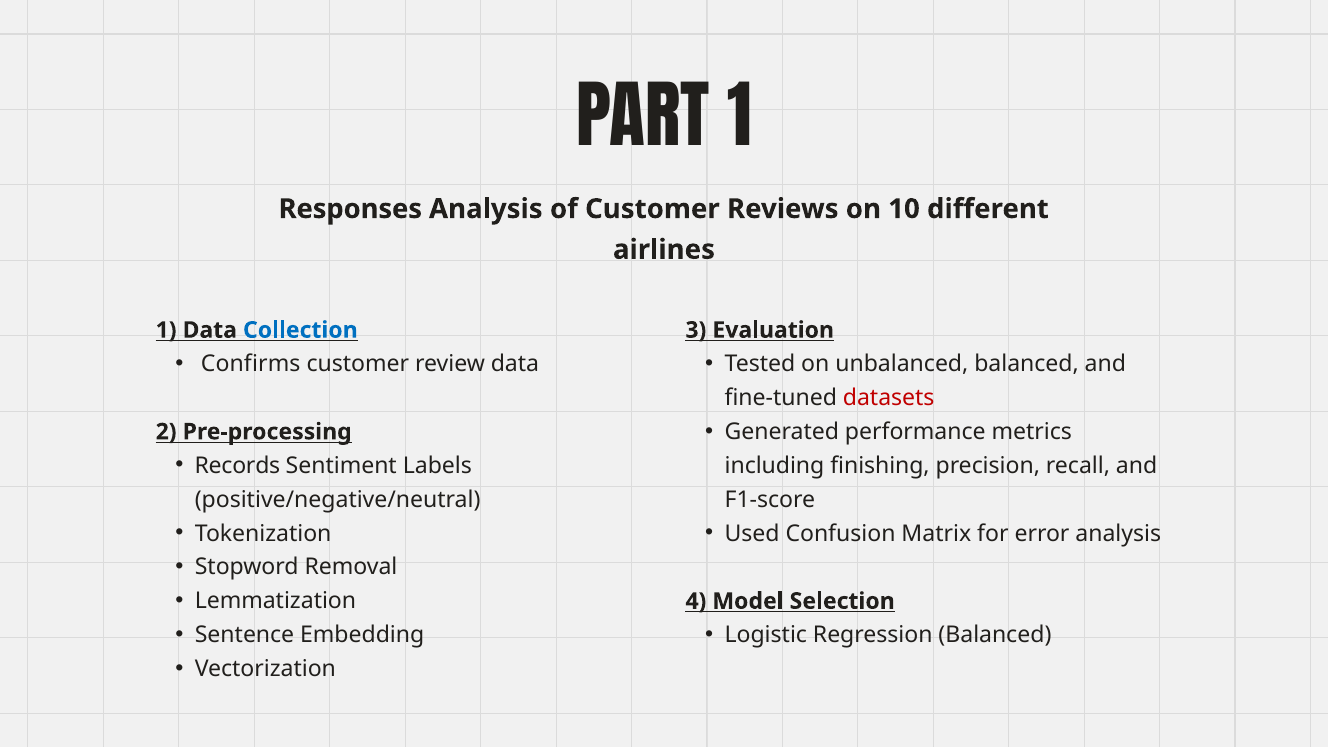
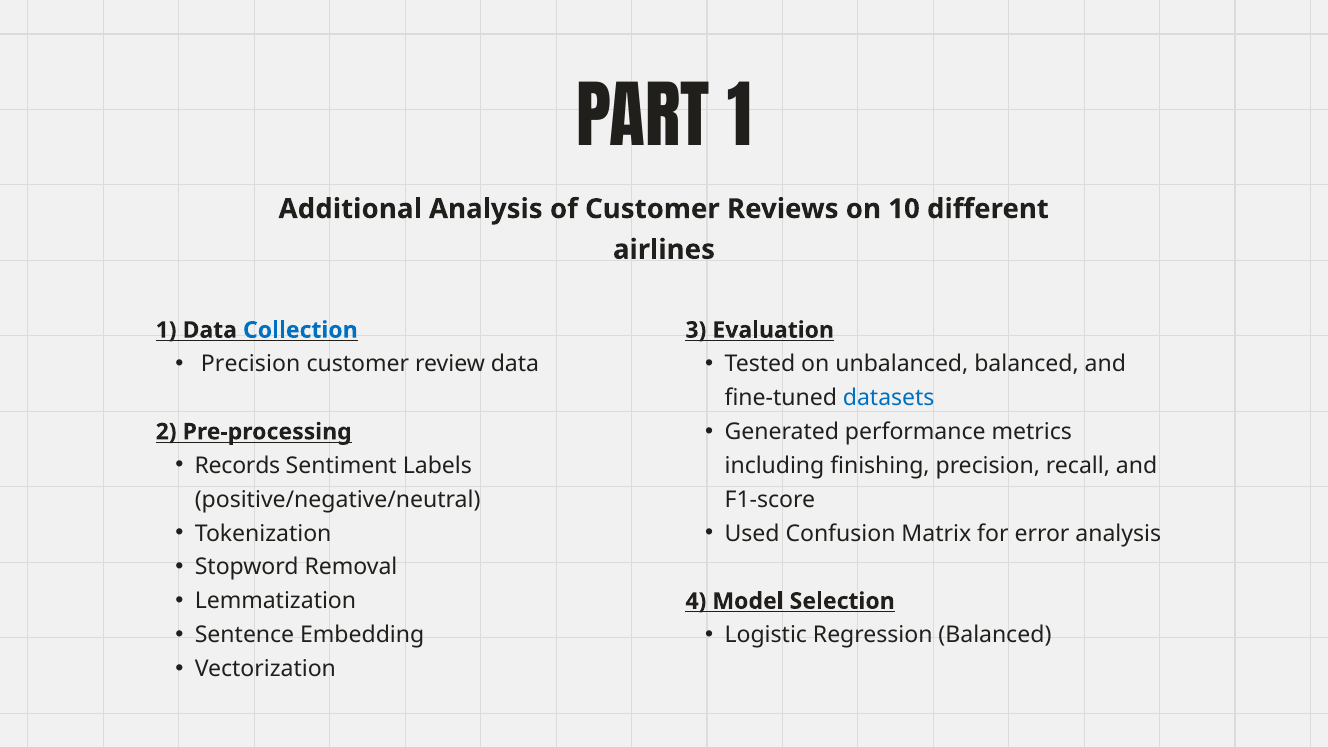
Responses: Responses -> Additional
Confirms at (251, 364): Confirms -> Precision
datasets colour: red -> blue
